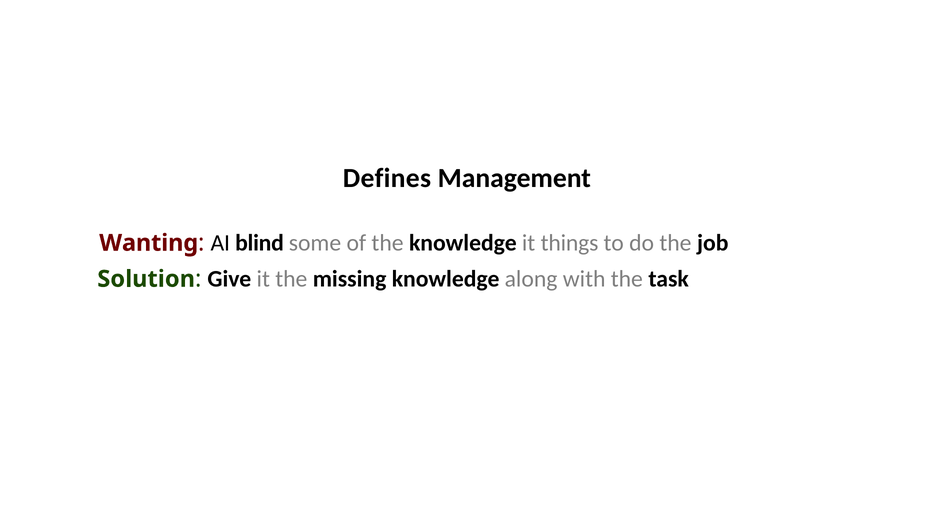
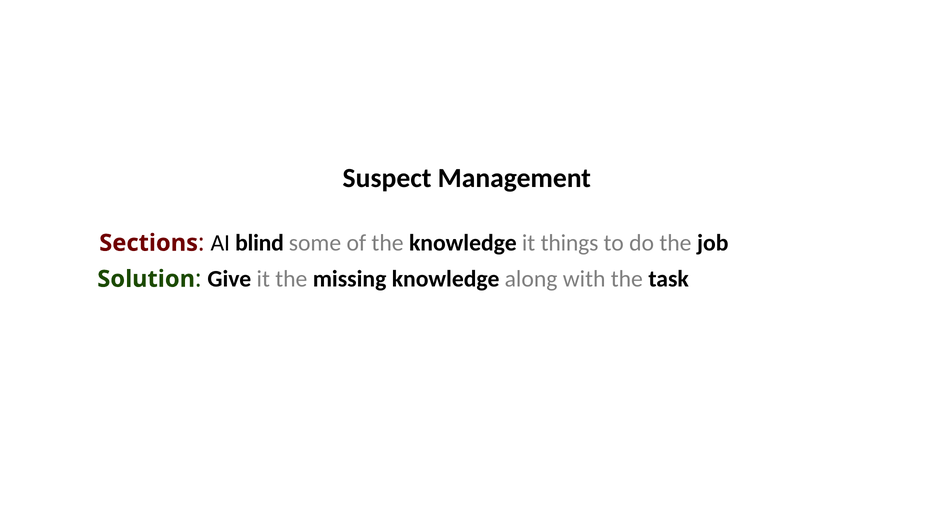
Defines: Defines -> Suspect
Wanting: Wanting -> Sections
